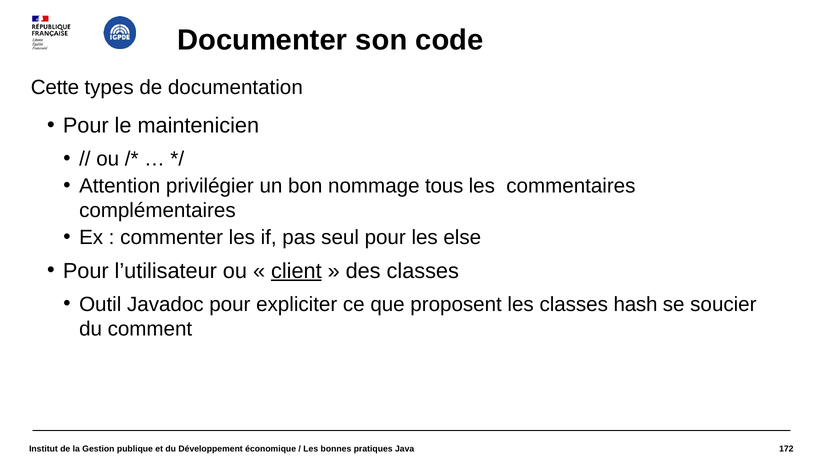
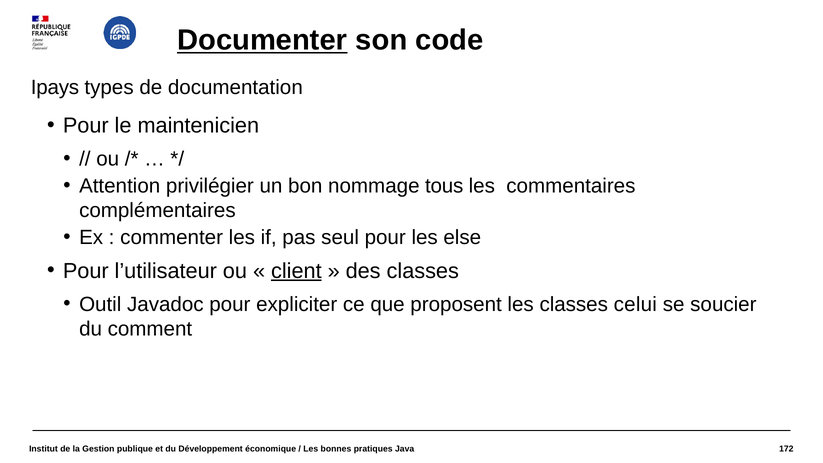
Documenter underline: none -> present
Cette: Cette -> Ipays
hash: hash -> celui
